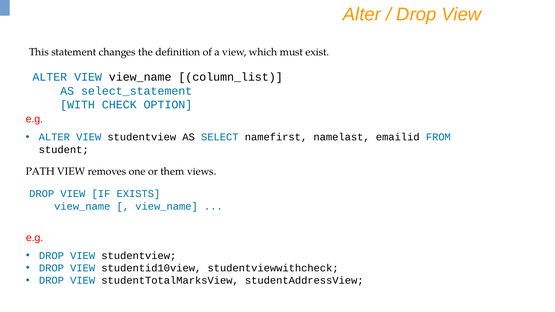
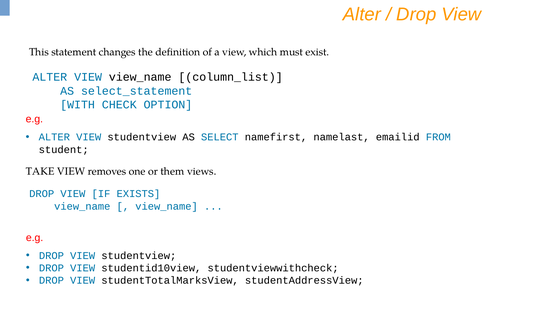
PATH: PATH -> TAKE
